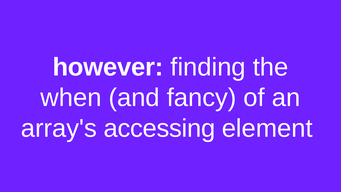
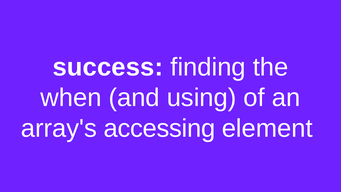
however: however -> success
fancy: fancy -> using
